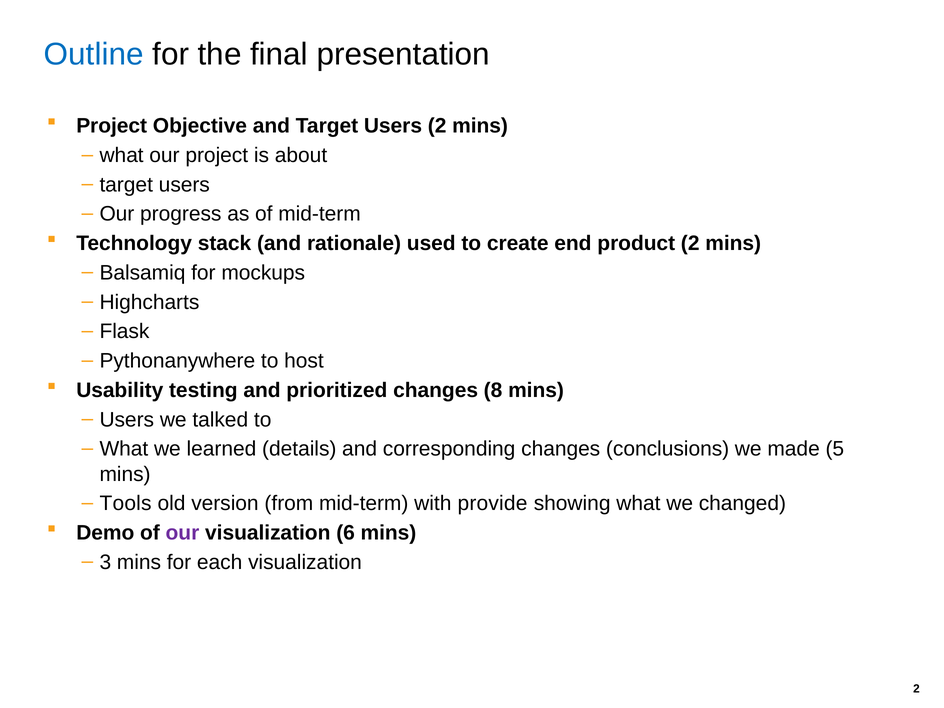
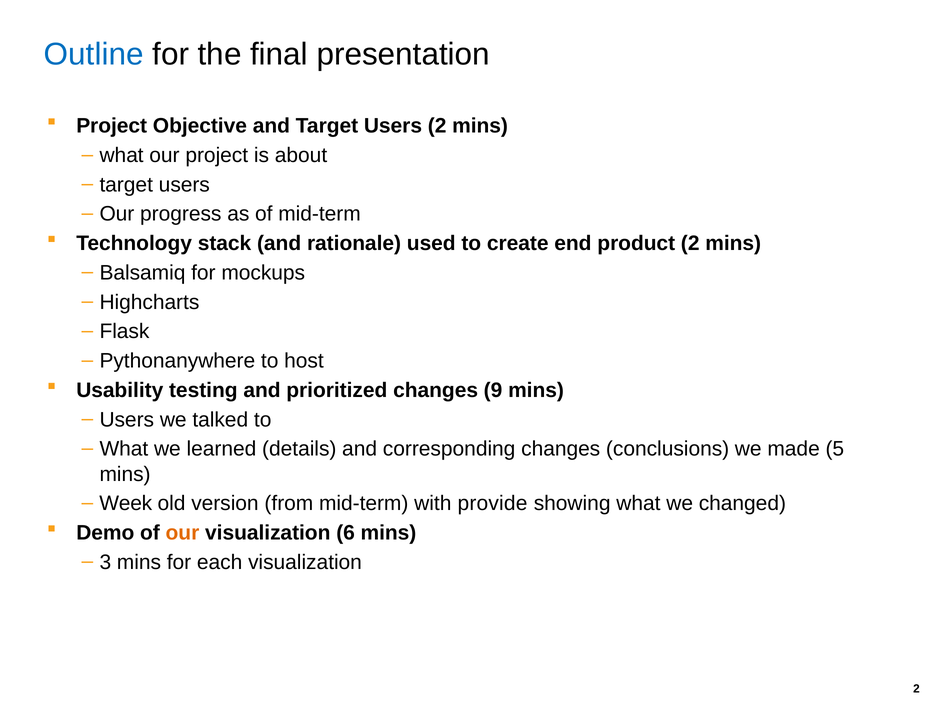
8: 8 -> 9
Tools: Tools -> Week
our at (182, 533) colour: purple -> orange
